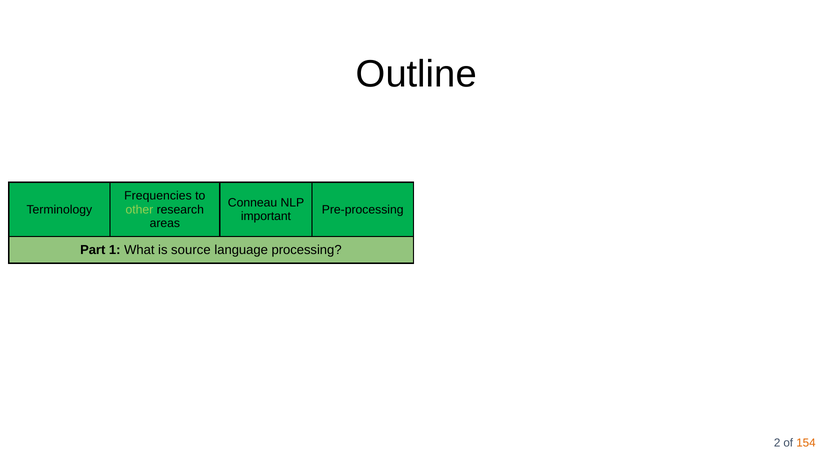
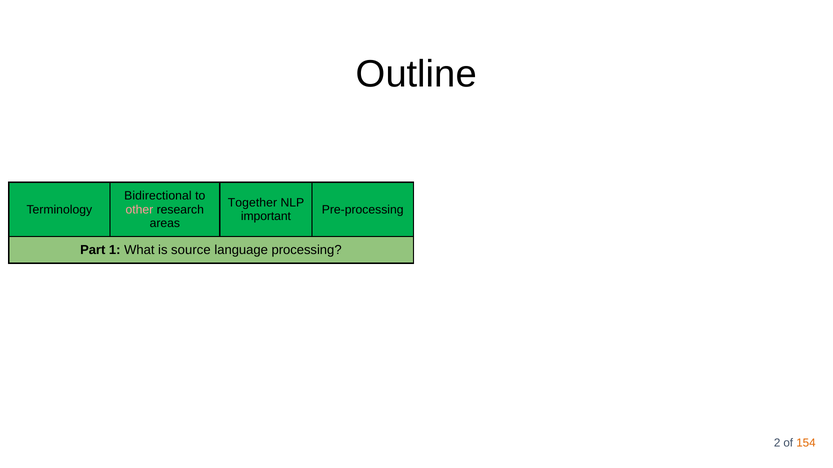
Frequencies: Frequencies -> Bidirectional
Conneau: Conneau -> Together
other colour: light green -> pink
